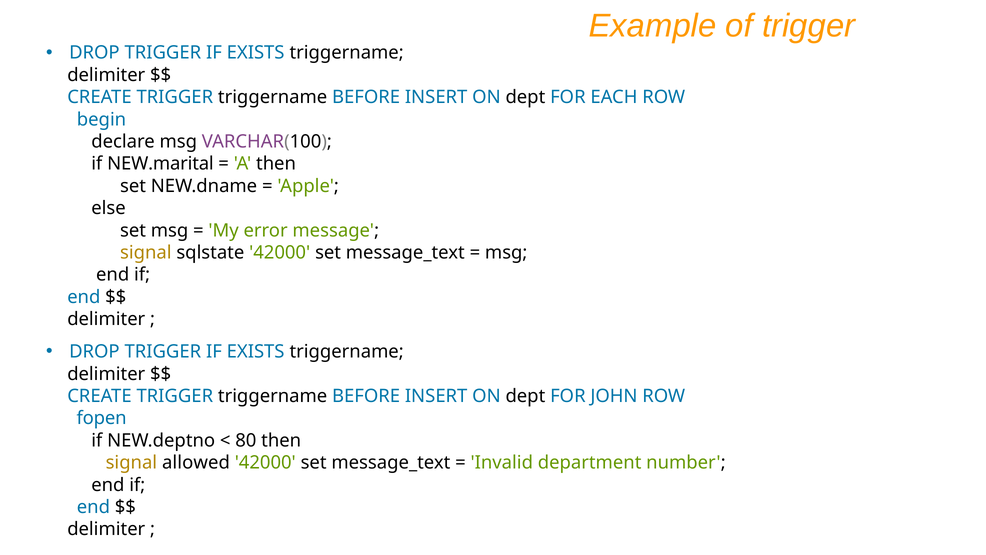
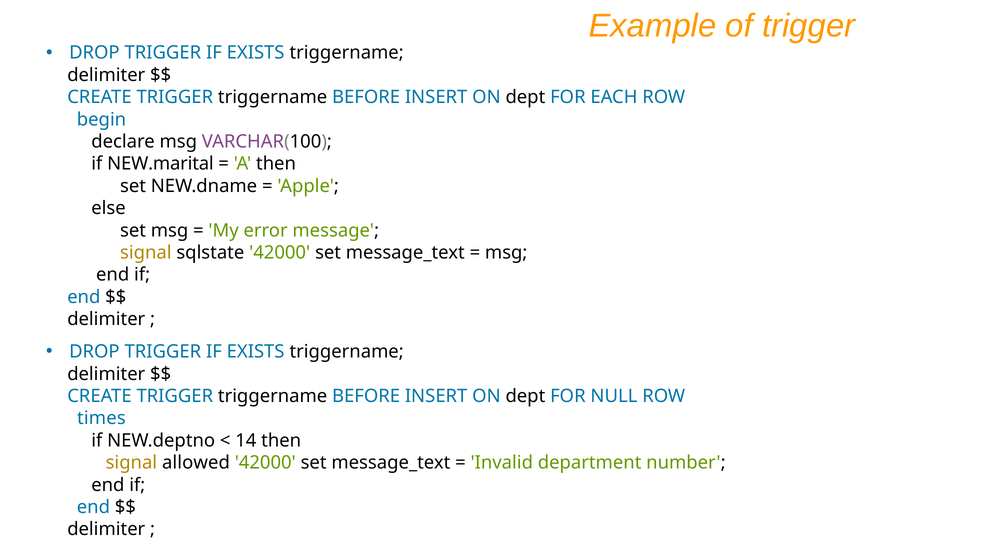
JOHN: JOHN -> NULL
fopen: fopen -> times
80: 80 -> 14
